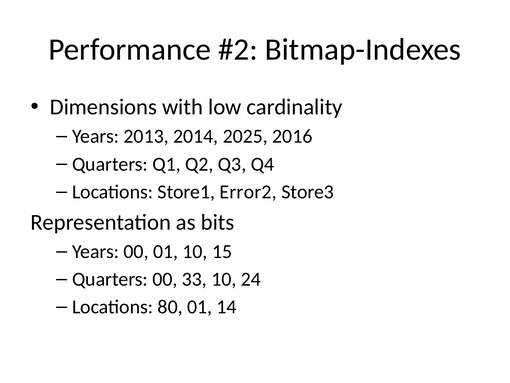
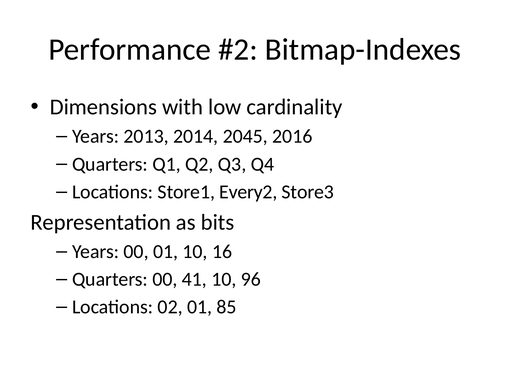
2025: 2025 -> 2045
Error2: Error2 -> Every2
15: 15 -> 16
33: 33 -> 41
24: 24 -> 96
80: 80 -> 02
14: 14 -> 85
